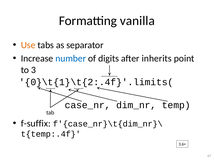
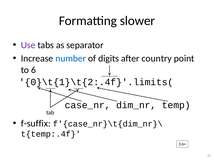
vanilla: vanilla -> slower
Use colour: orange -> purple
inherits: inherits -> country
3: 3 -> 6
